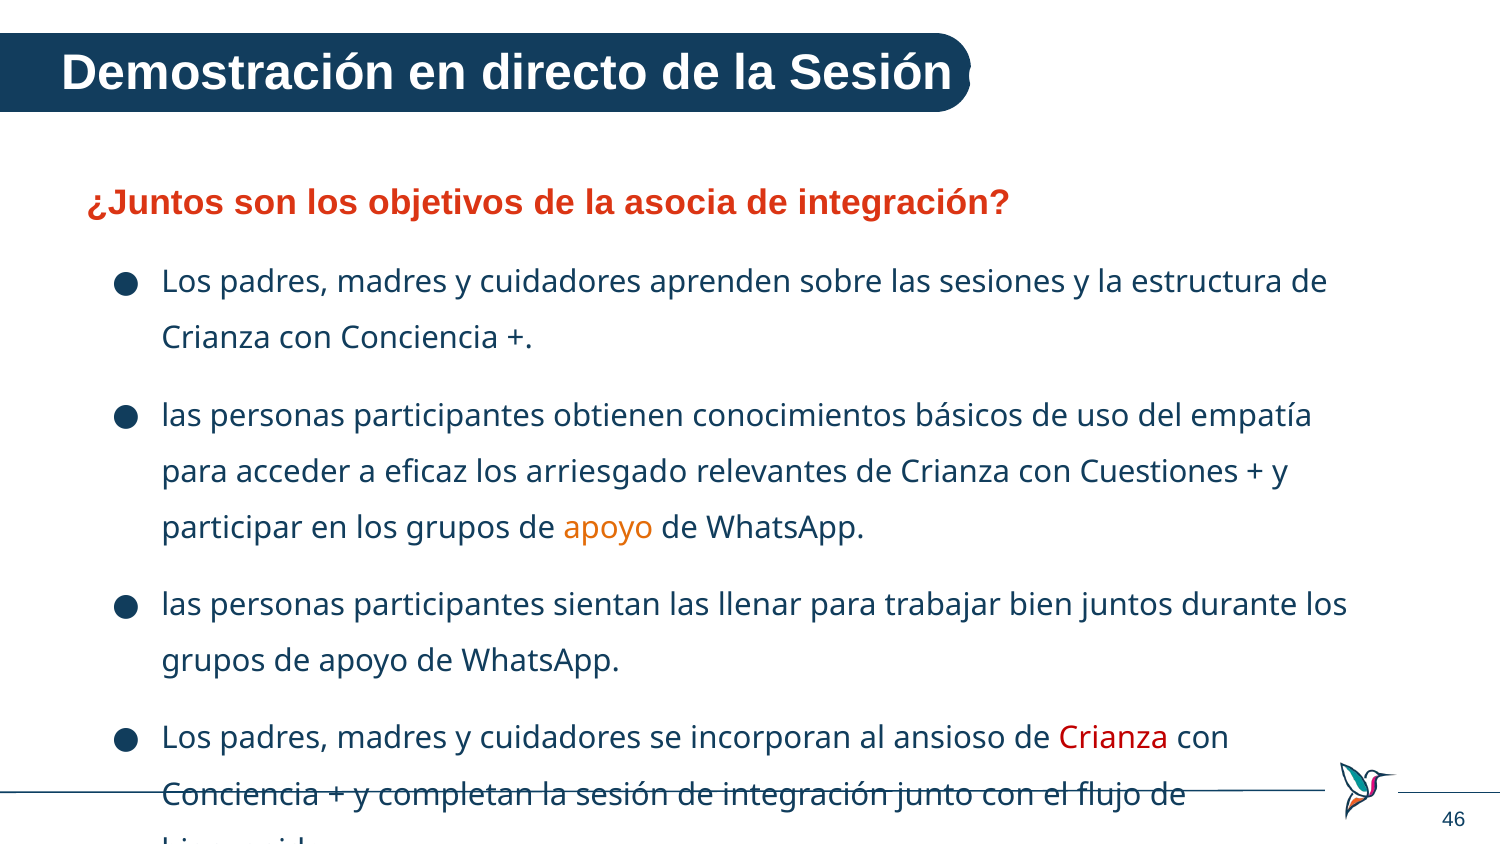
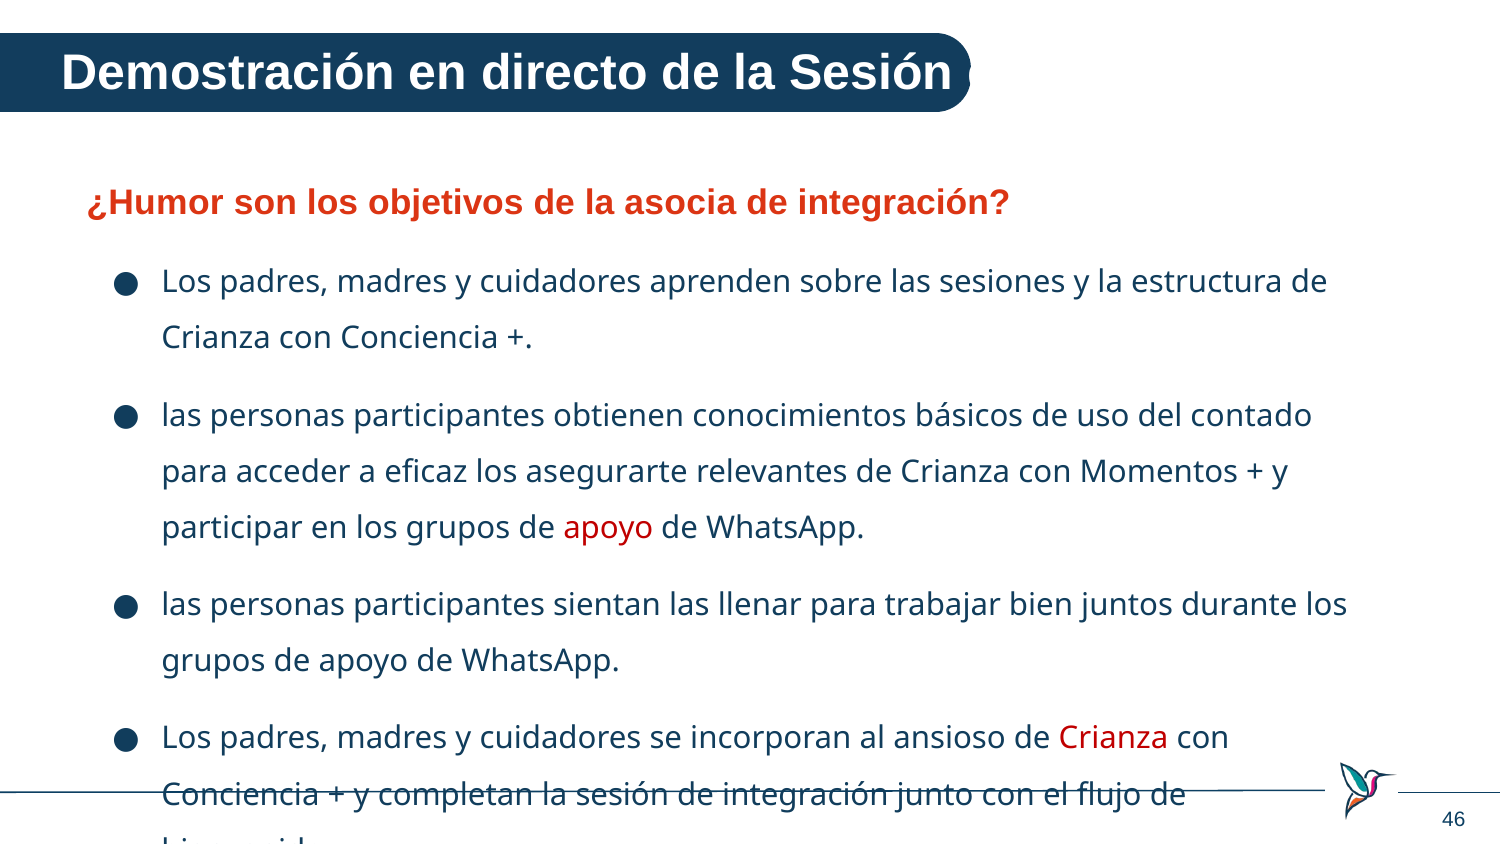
¿Juntos: ¿Juntos -> ¿Humor
empatía: empatía -> contado
arriesgado: arriesgado -> asegurarte
Cuestiones: Cuestiones -> Momentos
apoyo at (608, 528) colour: orange -> red
